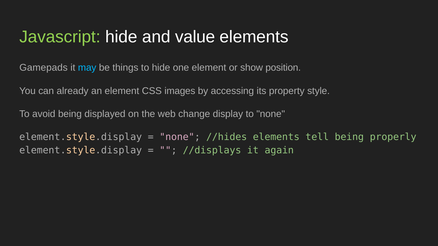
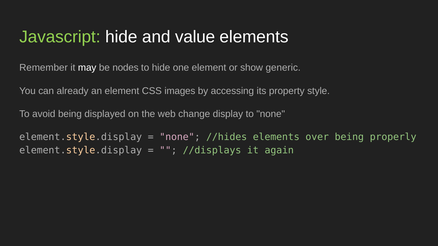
Gamepads: Gamepads -> Remember
may colour: light blue -> white
things: things -> nodes
position: position -> generic
tell: tell -> over
